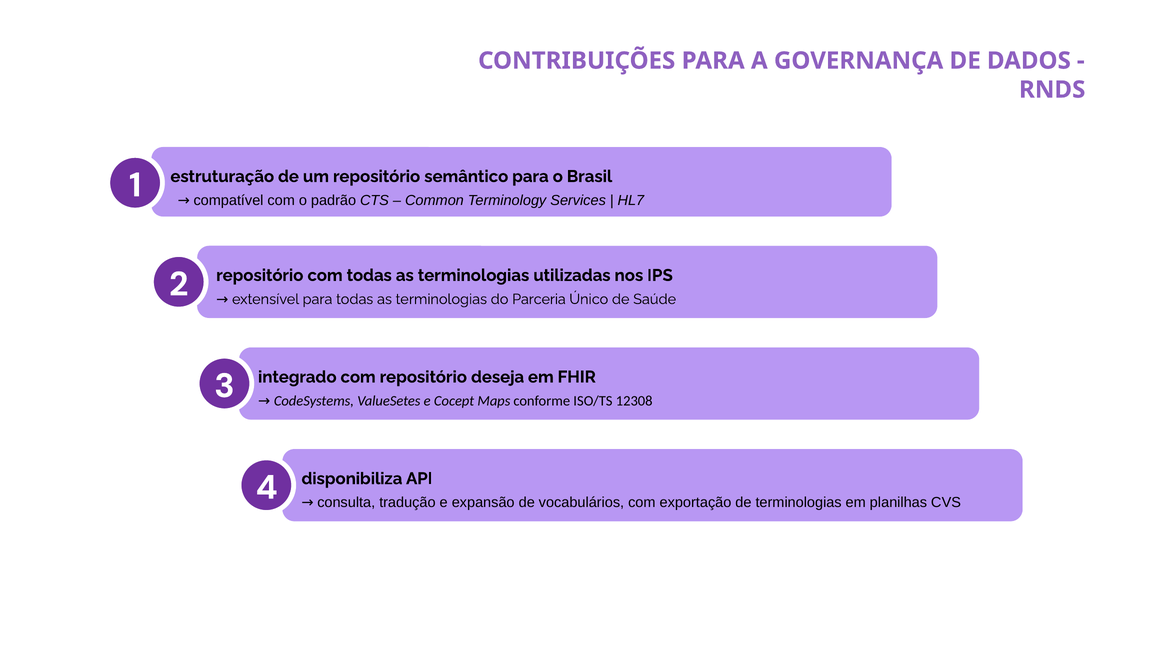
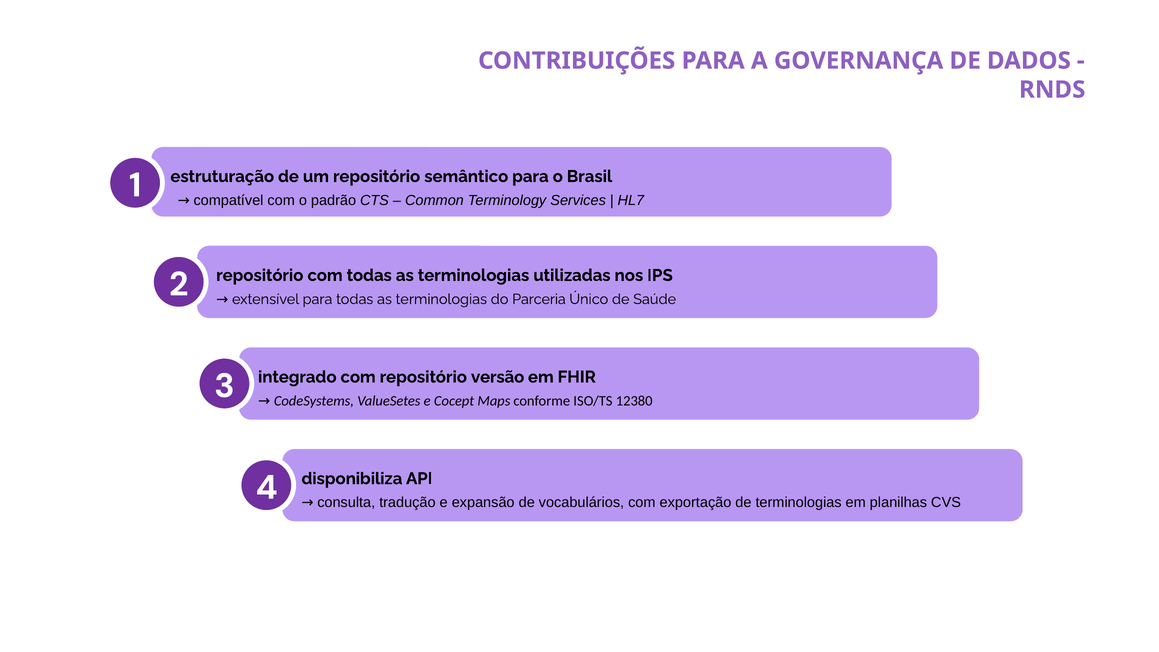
deseja: deseja -> versão
12308: 12308 -> 12380
